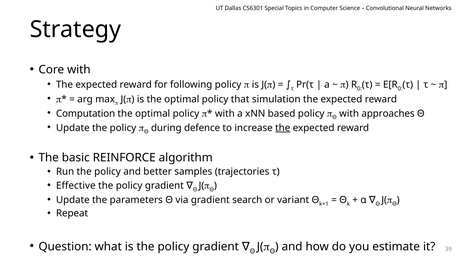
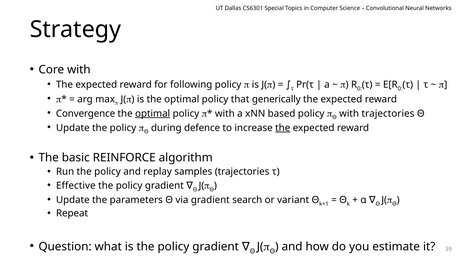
simulation: simulation -> generically
Computation: Computation -> Convergence
optimal at (153, 113) underline: none -> present
with approaches: approaches -> trajectories
better: better -> replay
